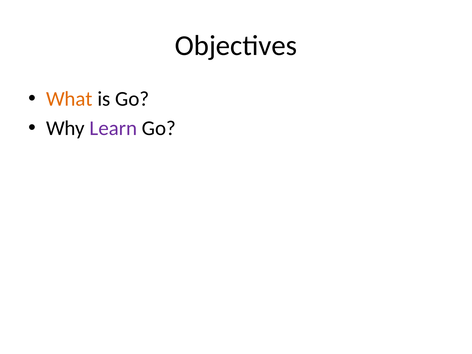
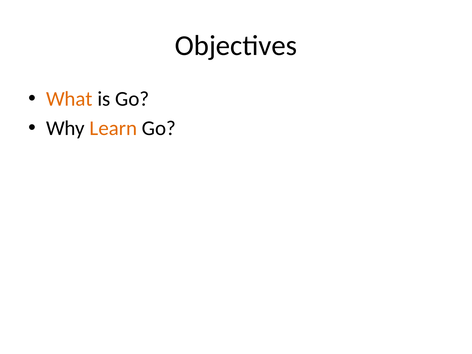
Learn colour: purple -> orange
